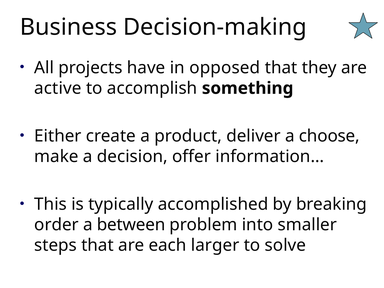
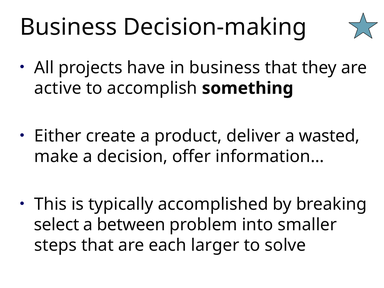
in opposed: opposed -> business
choose: choose -> wasted
order: order -> select
